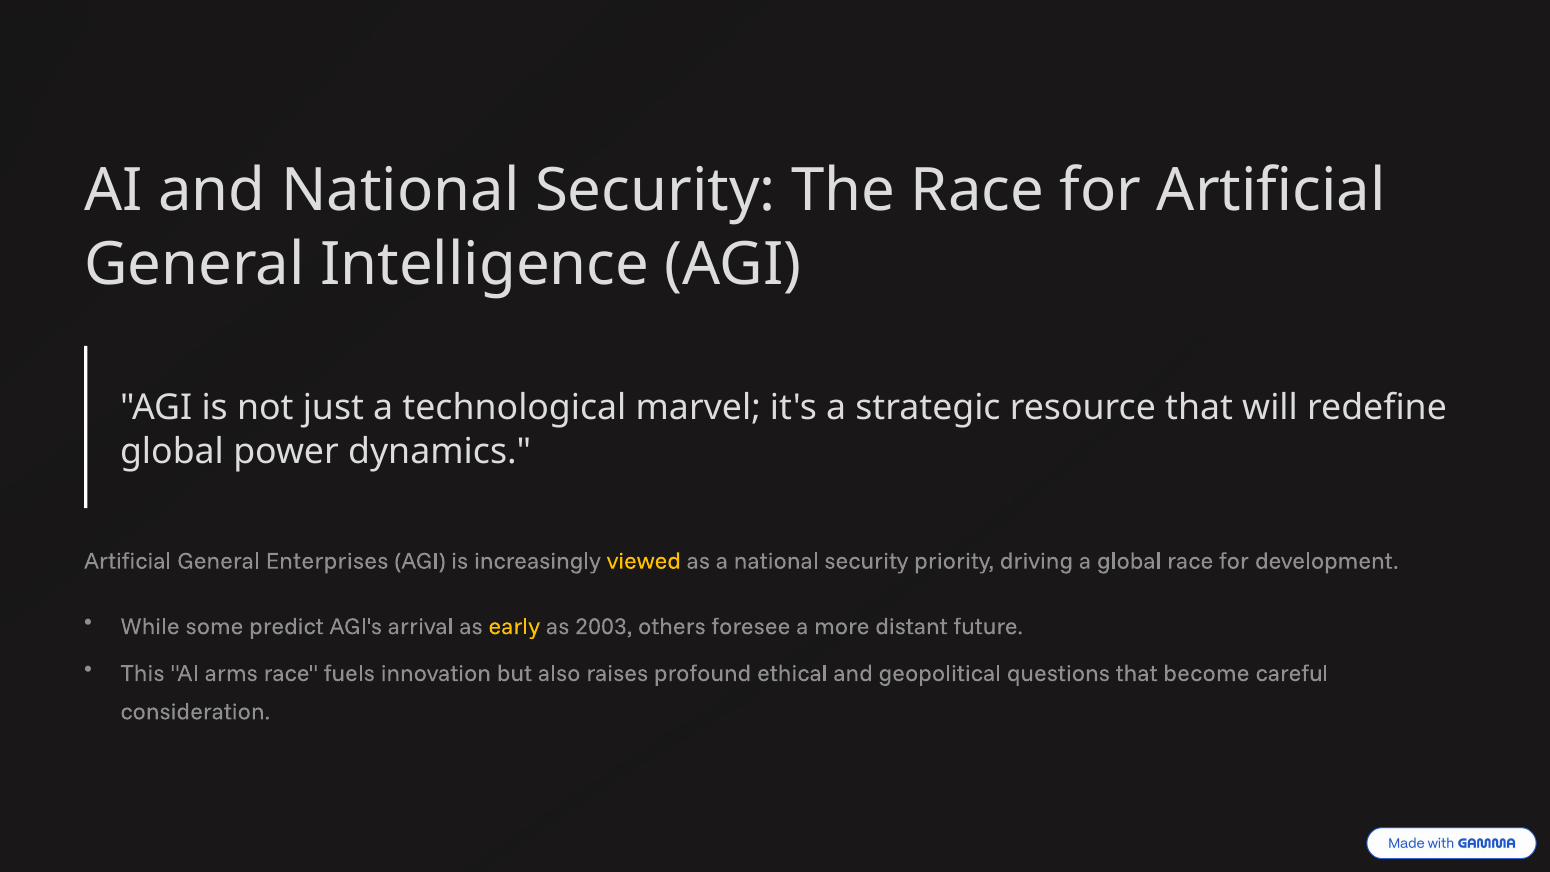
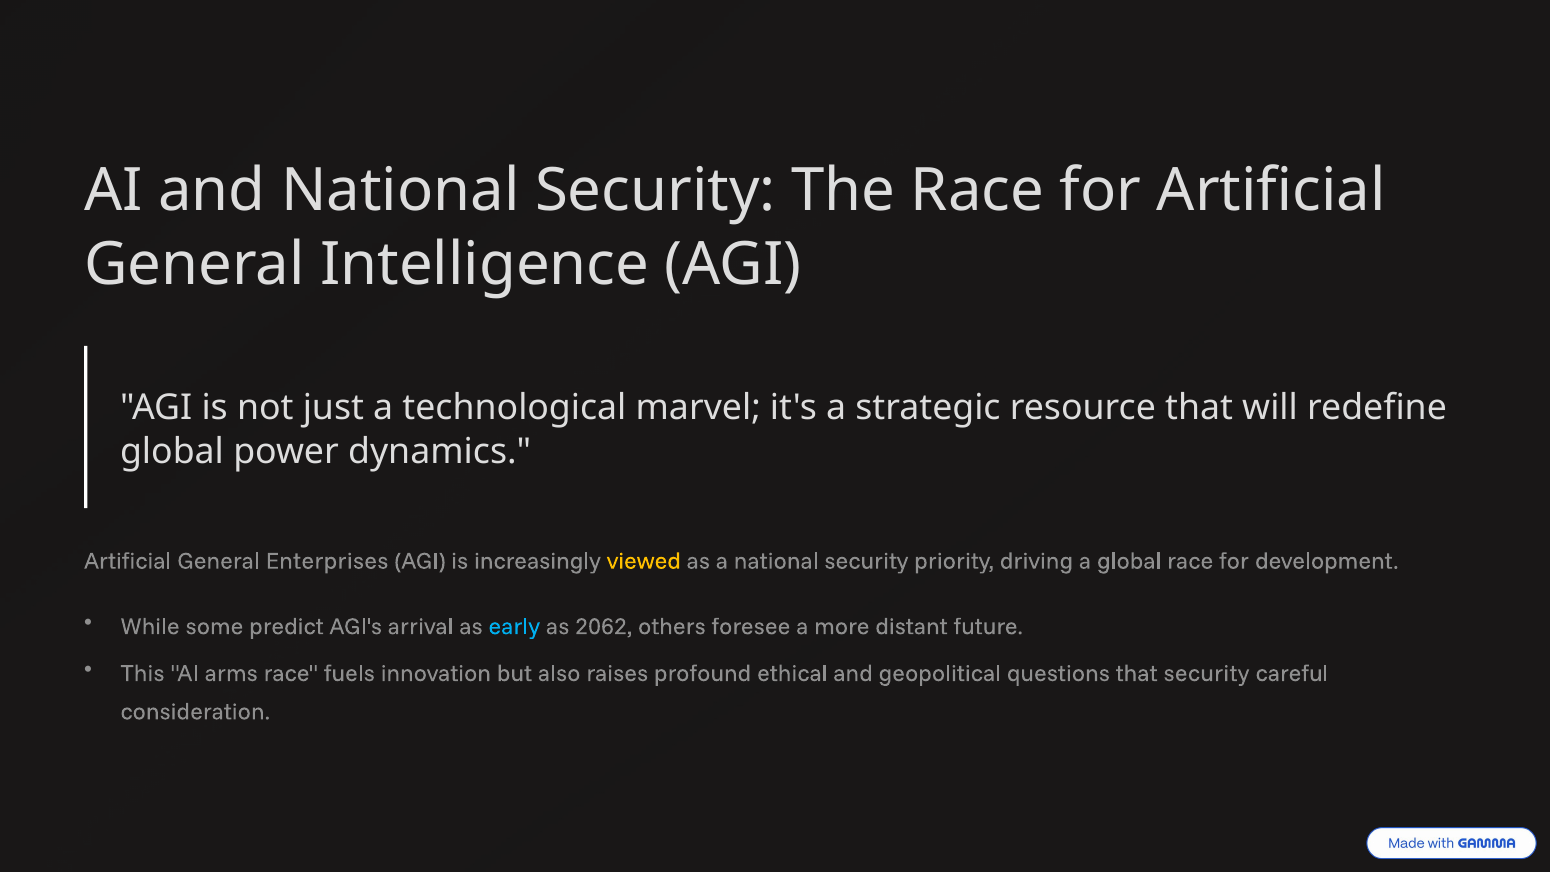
early colour: yellow -> light blue
2003: 2003 -> 2062
that become: become -> security
